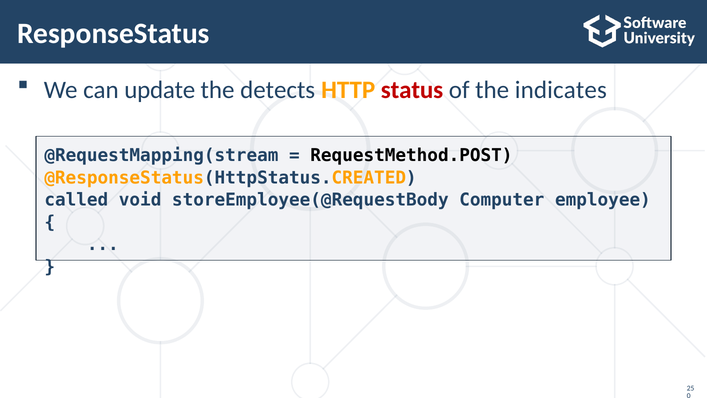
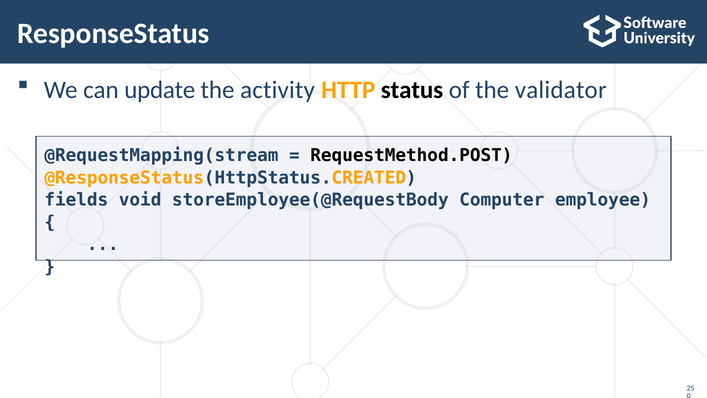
detects: detects -> activity
status colour: red -> black
indicates: indicates -> validator
called: called -> fields
